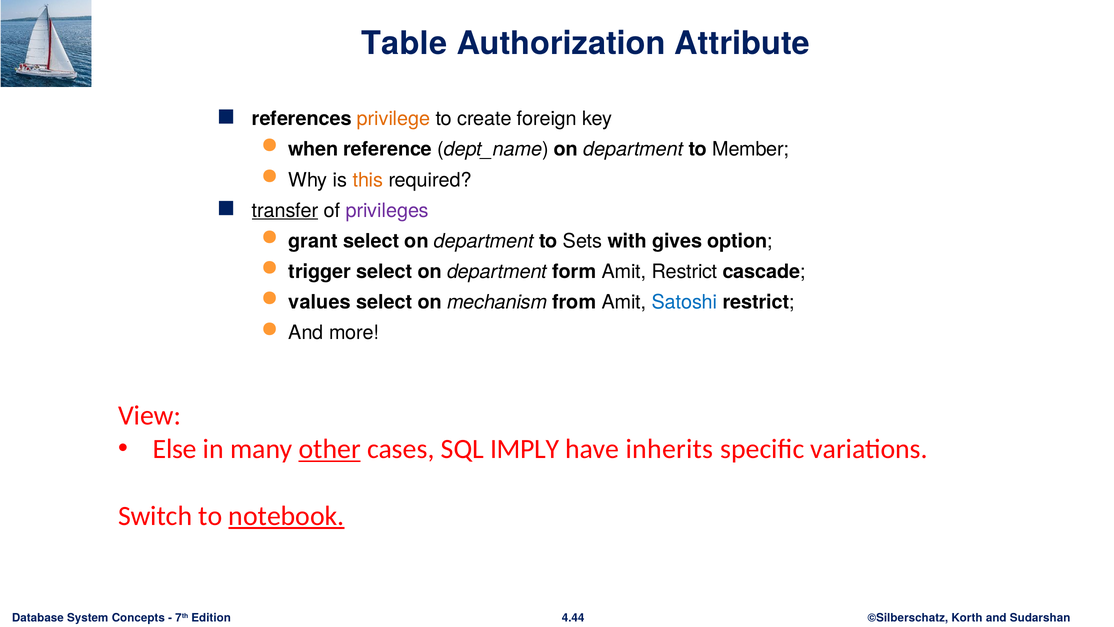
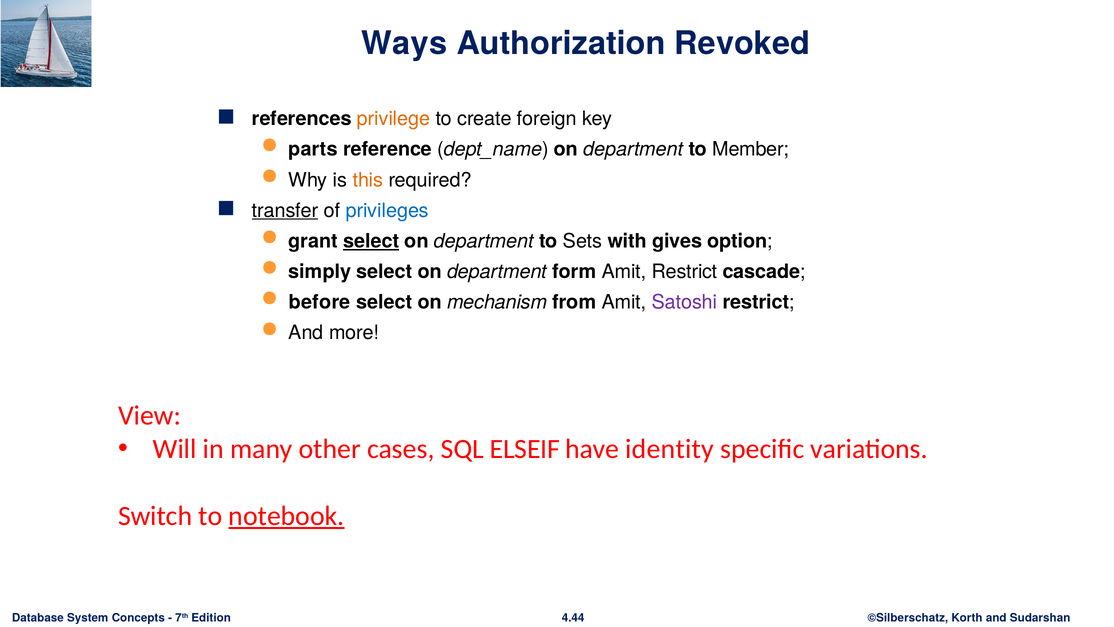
Table: Table -> Ways
Attribute: Attribute -> Revoked
when: when -> parts
privileges colour: purple -> blue
select at (371, 241) underline: none -> present
trigger: trigger -> simply
values: values -> before
Satoshi colour: blue -> purple
Else: Else -> Will
other underline: present -> none
IMPLY: IMPLY -> ELSEIF
inherits: inherits -> identity
